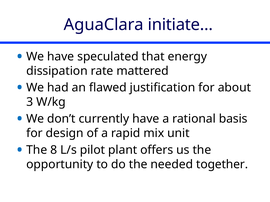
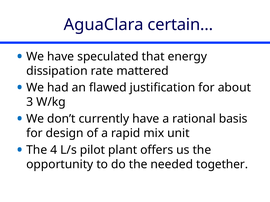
initiate…: initiate… -> certain…
8: 8 -> 4
